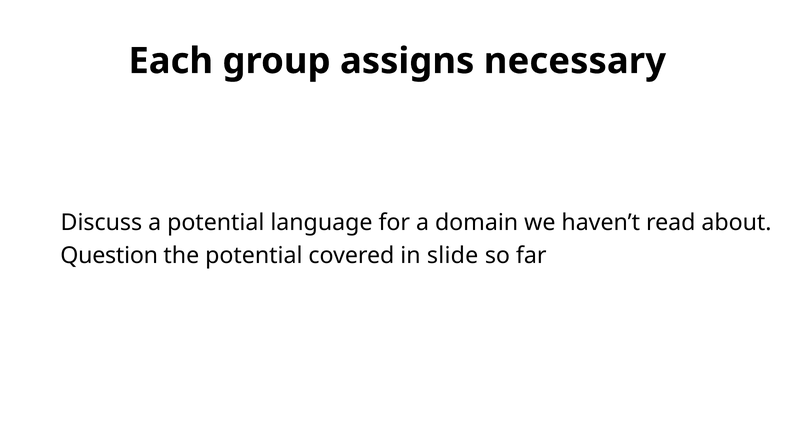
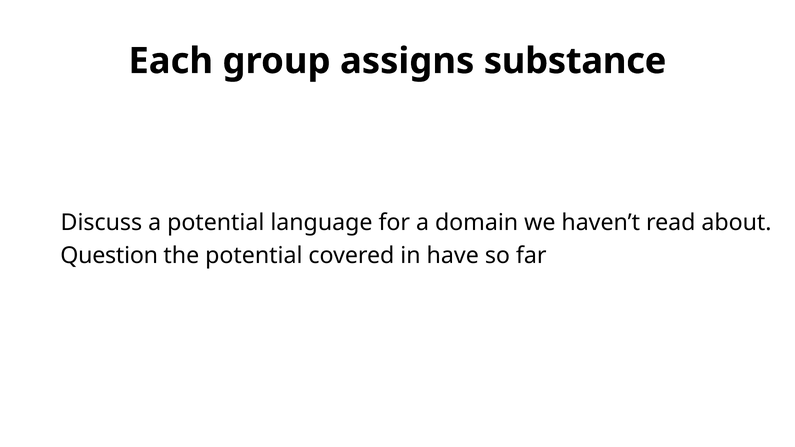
necessary: necessary -> substance
slide: slide -> have
